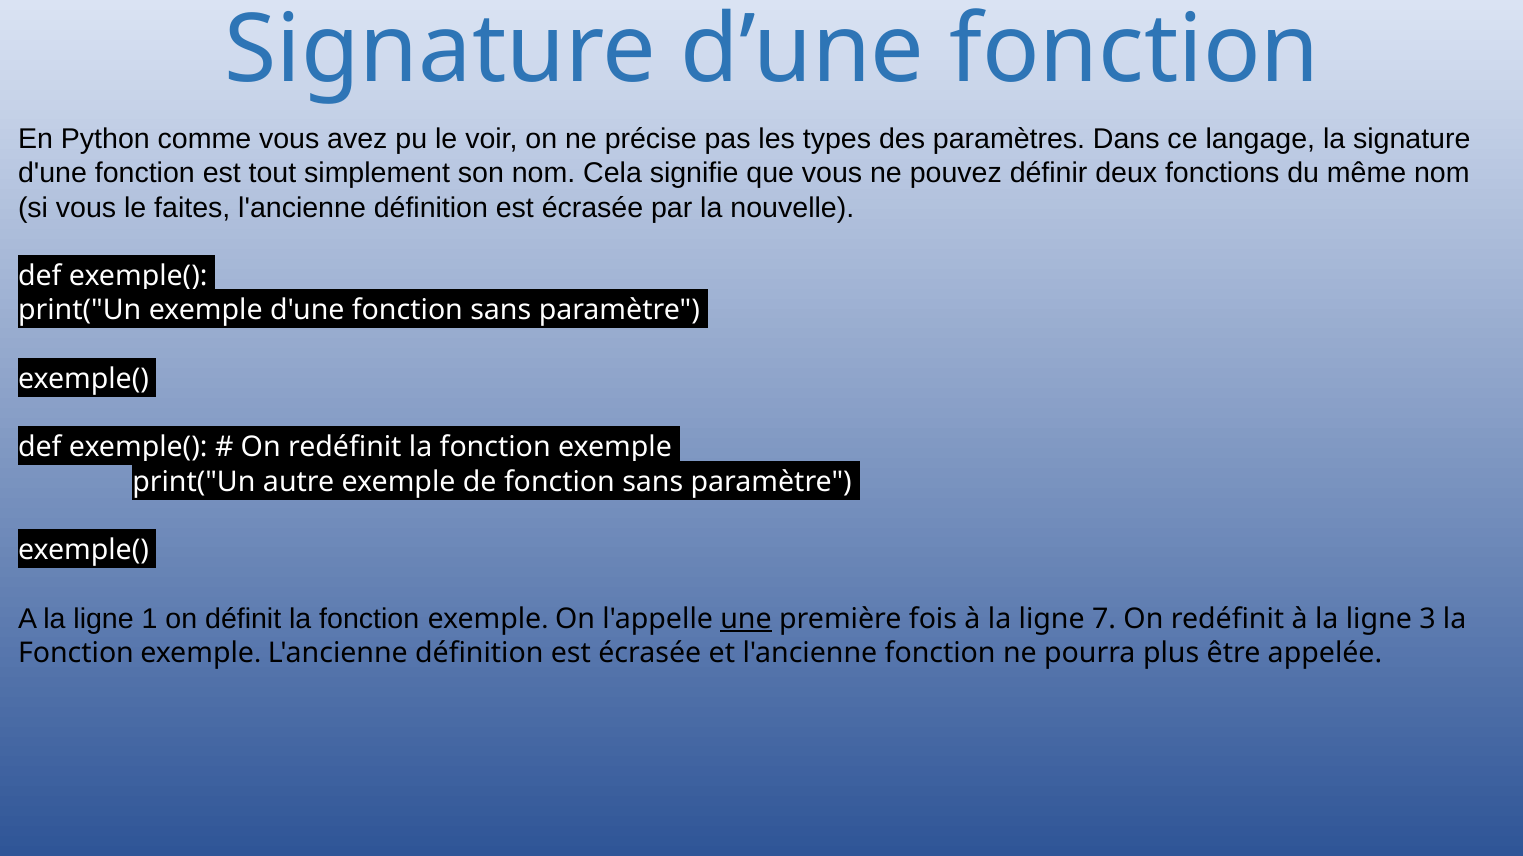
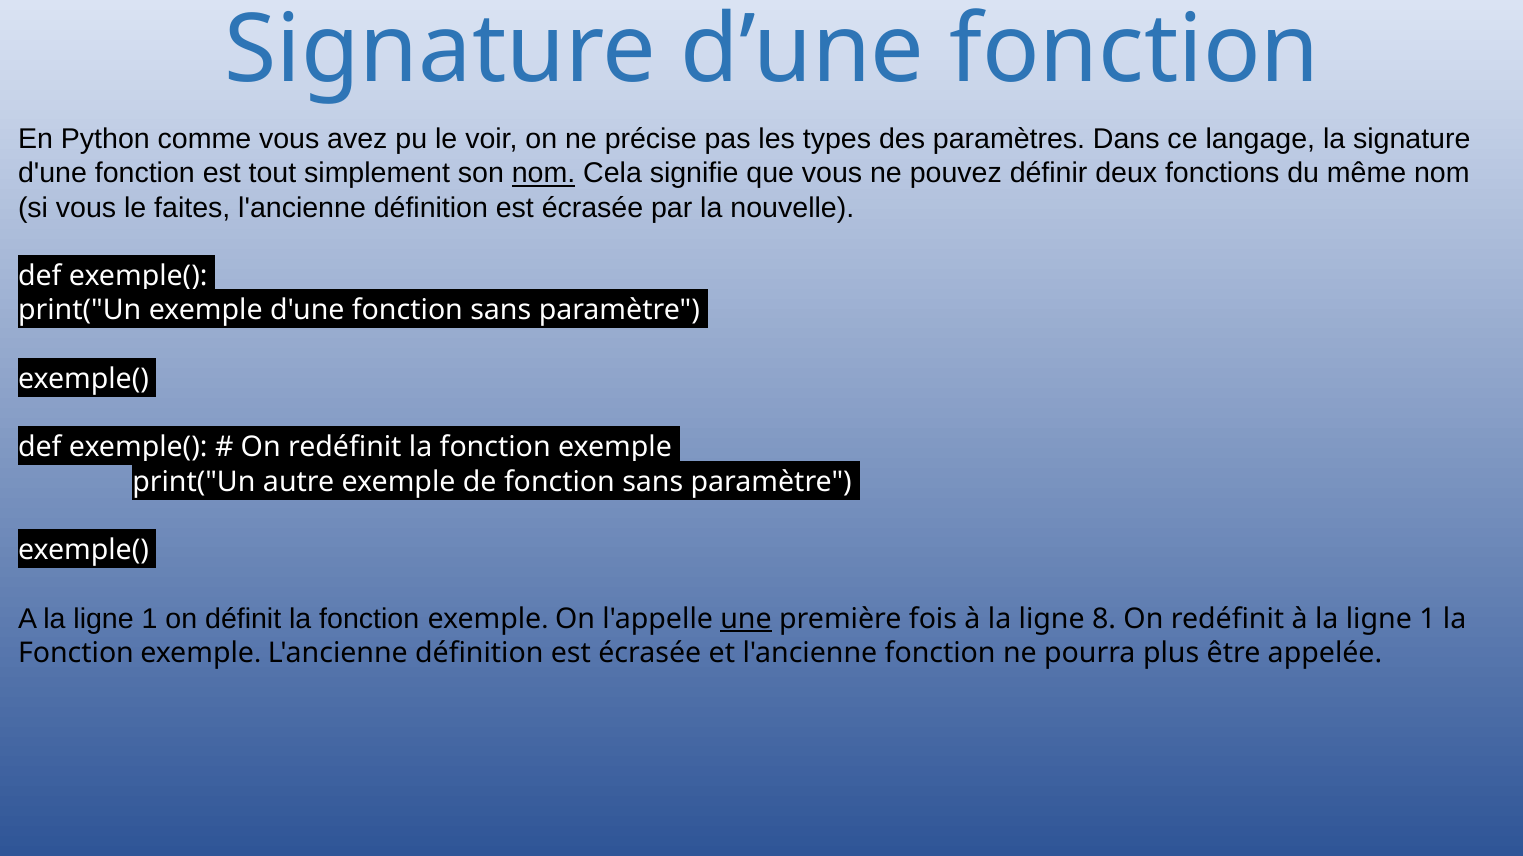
nom at (544, 174) underline: none -> present
7: 7 -> 8
à la ligne 3: 3 -> 1
